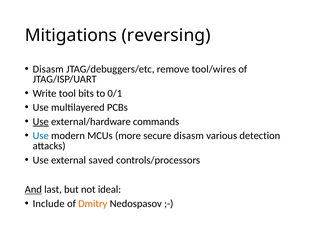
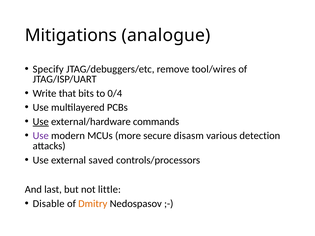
reversing: reversing -> analogue
Disasm at (48, 69): Disasm -> Specify
tool: tool -> that
0/1: 0/1 -> 0/4
Use at (41, 136) colour: blue -> purple
And underline: present -> none
ideal: ideal -> little
Include: Include -> Disable
